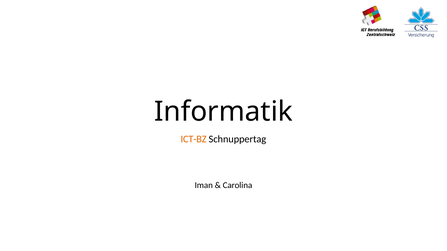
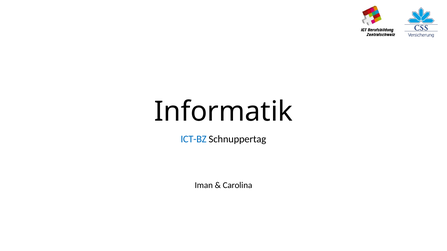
ICT-BZ colour: orange -> blue
